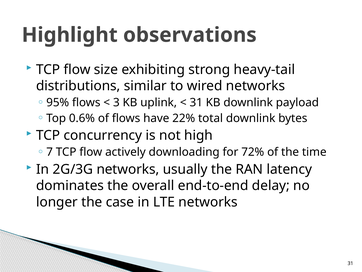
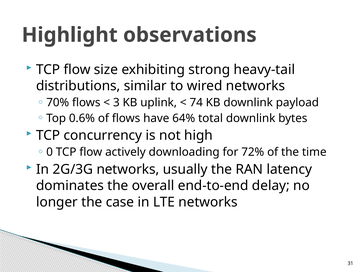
95%: 95% -> 70%
31 at (196, 102): 31 -> 74
22%: 22% -> 64%
7: 7 -> 0
